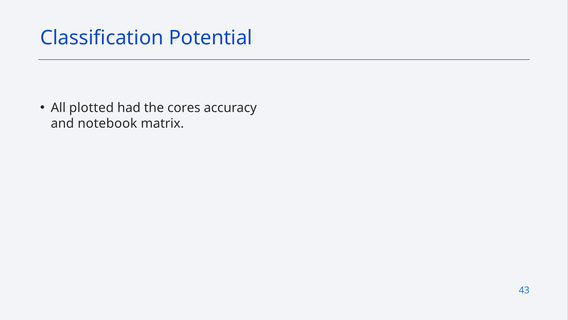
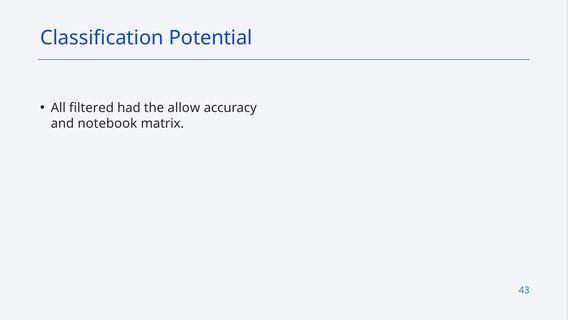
plotted: plotted -> filtered
cores: cores -> allow
